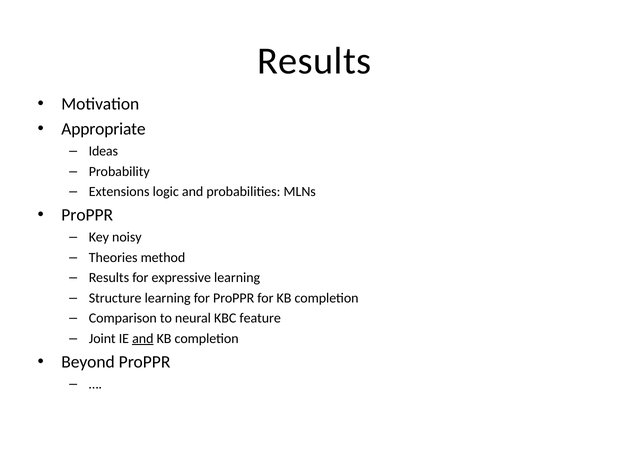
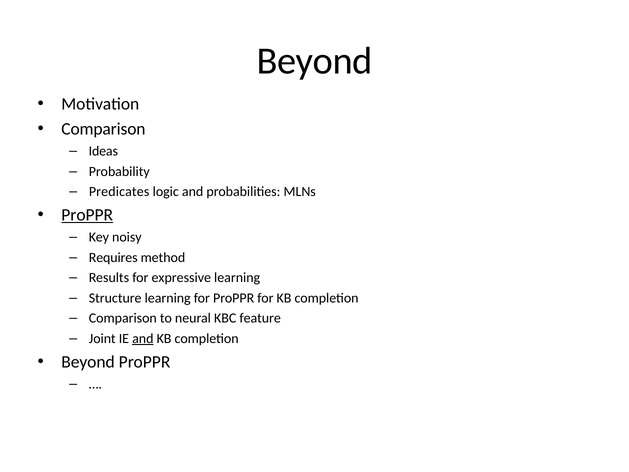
Results at (314, 61): Results -> Beyond
Appropriate at (103, 129): Appropriate -> Comparison
Extensions: Extensions -> Predicates
ProPPR at (87, 215) underline: none -> present
Theories: Theories -> Requires
